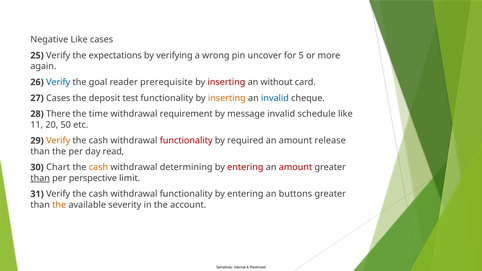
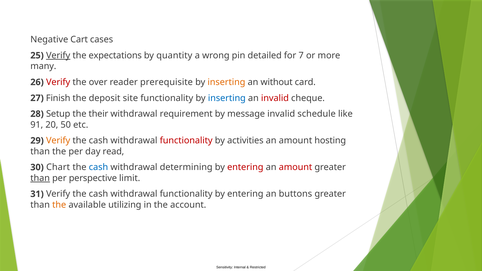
Negative Like: Like -> Cart
Verify at (58, 55) underline: none -> present
verifying: verifying -> quantity
uncover: uncover -> detailed
5: 5 -> 7
again: again -> many
Verify at (58, 82) colour: blue -> red
goal: goal -> over
inserting at (226, 82) colour: red -> orange
27 Cases: Cases -> Finish
test: test -> site
inserting at (227, 98) colour: orange -> blue
invalid at (275, 98) colour: blue -> red
There: There -> Setup
time: time -> their
11: 11 -> 91
required: required -> activities
release: release -> hosting
cash at (98, 167) colour: orange -> blue
severity: severity -> utilizing
